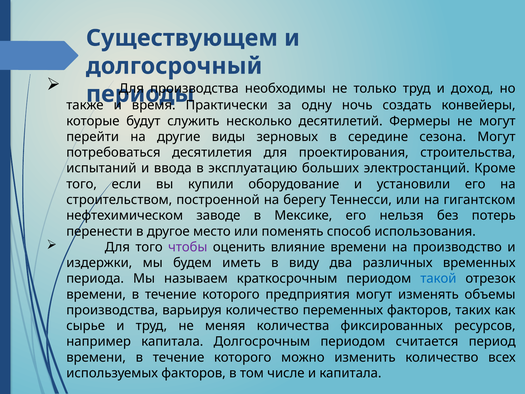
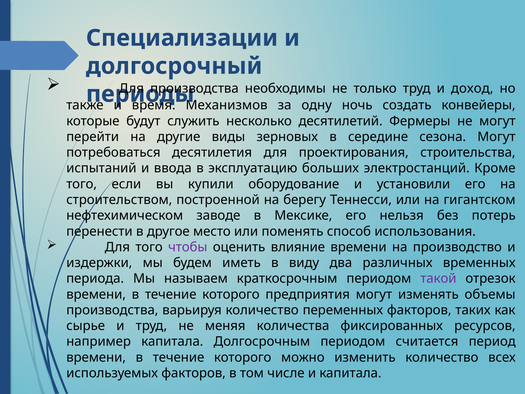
Существующем: Существующем -> Специализации
Практически: Практически -> Механизмов
такой colour: blue -> purple
